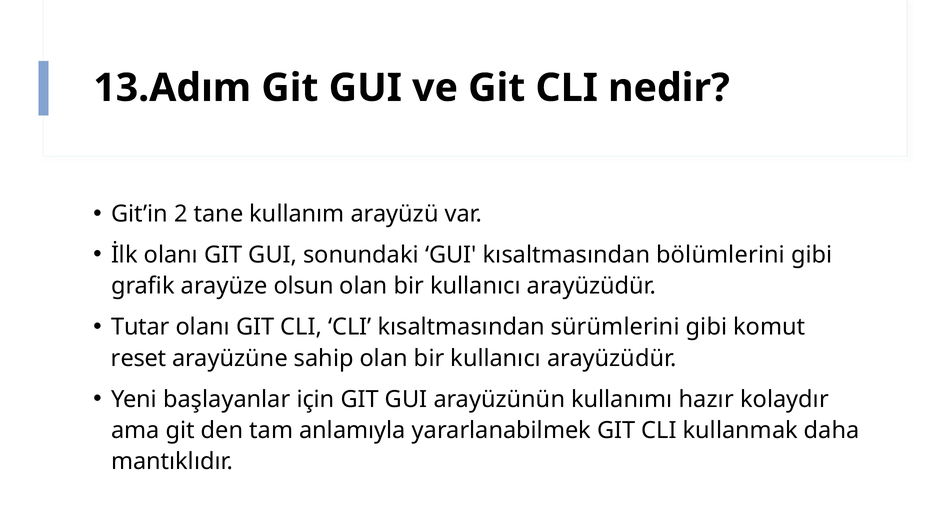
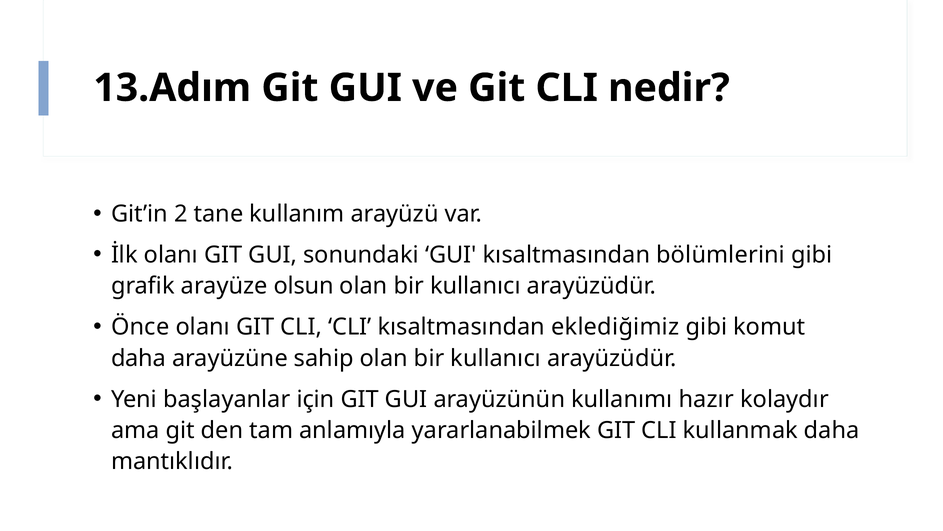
Tutar: Tutar -> Önce
sürümlerini: sürümlerini -> eklediğimiz
reset at (139, 358): reset -> daha
